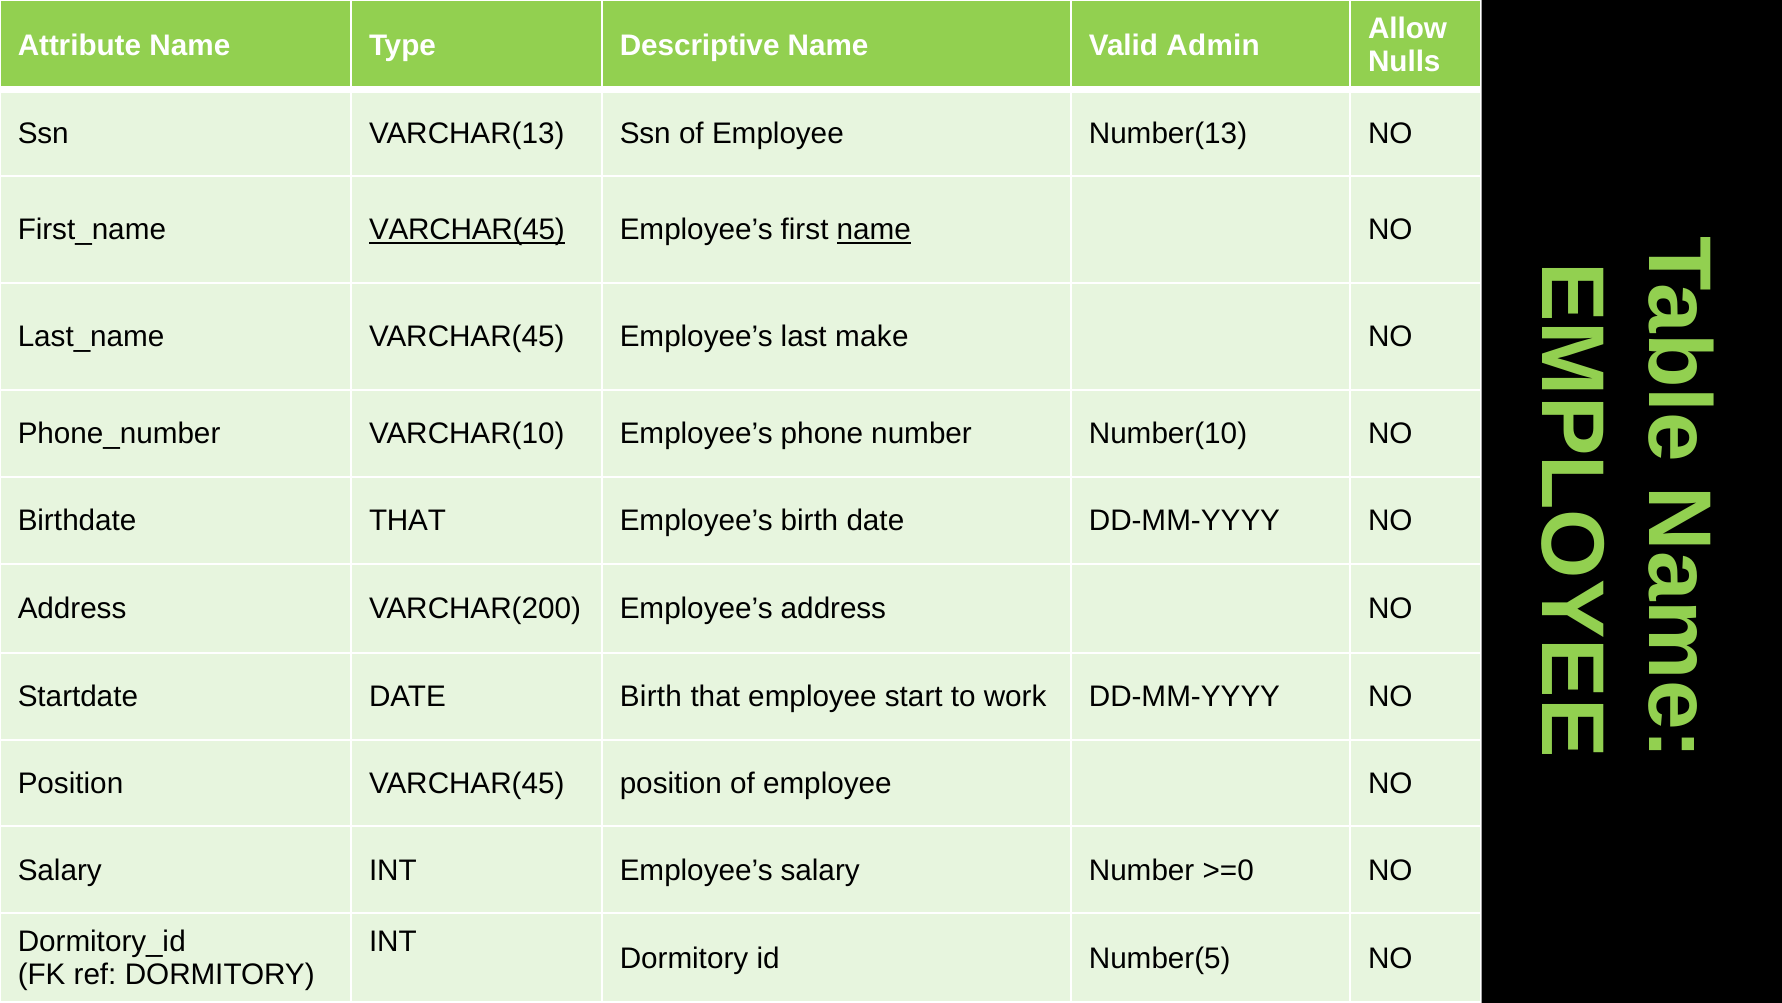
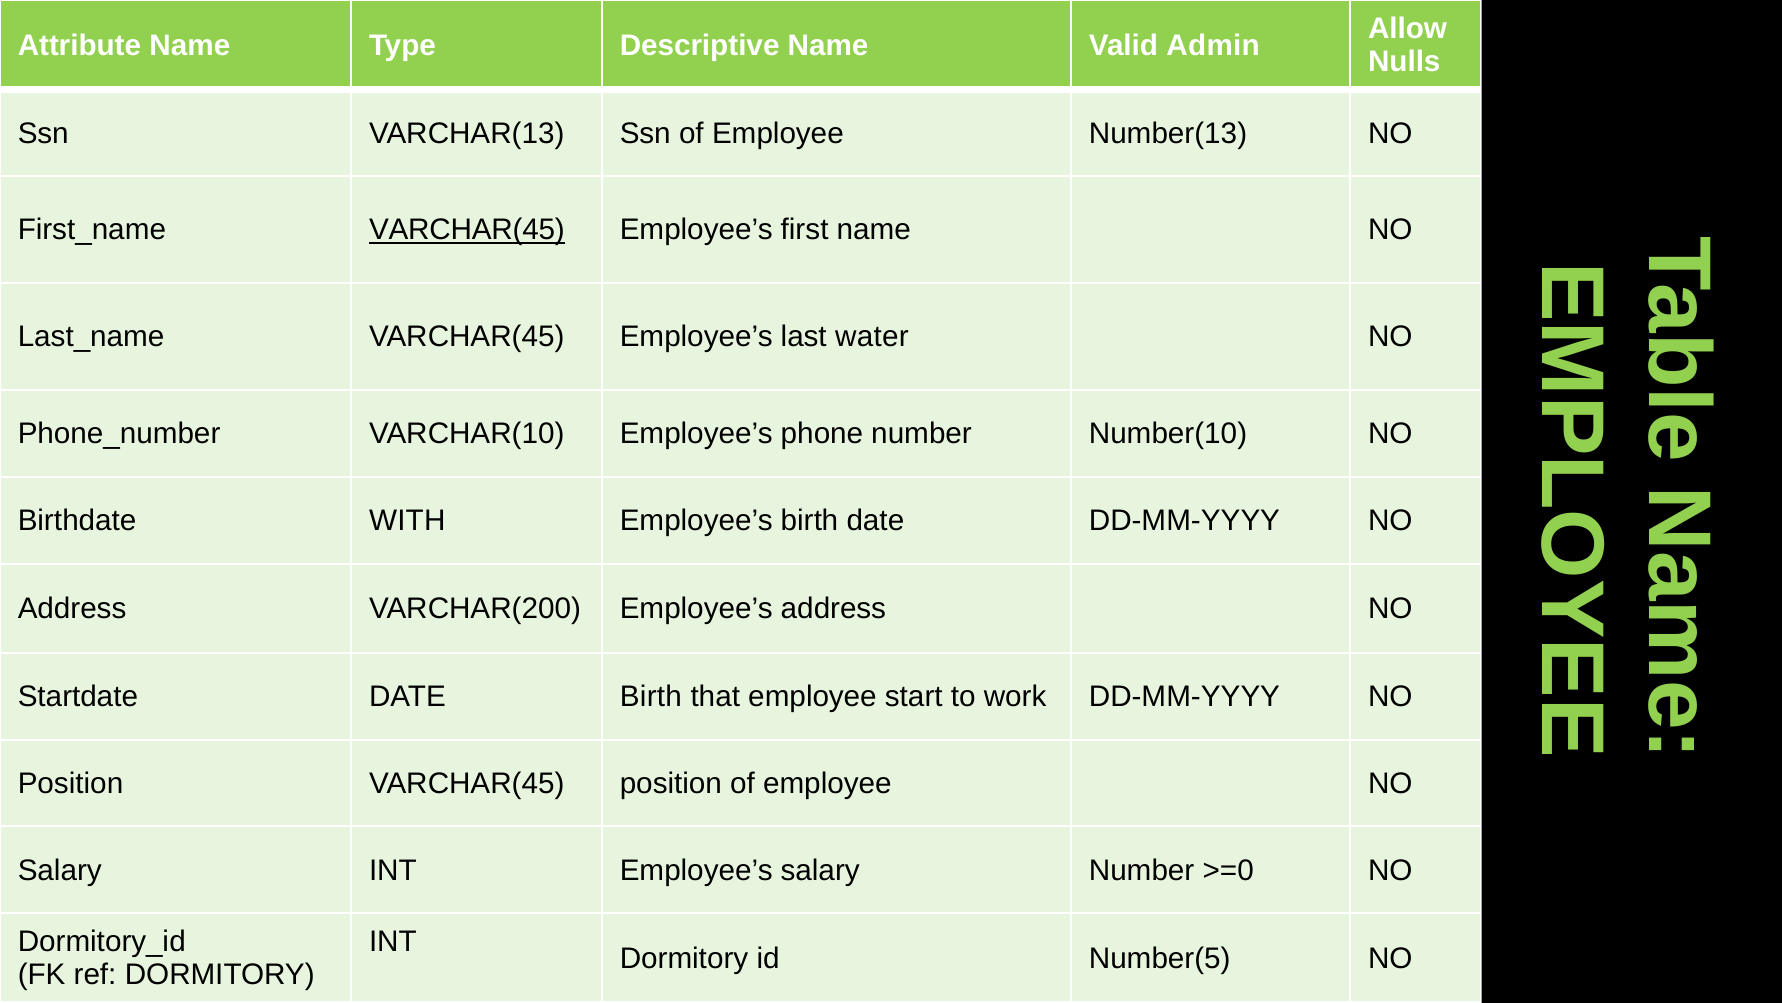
name at (874, 230) underline: present -> none
make: make -> water
Birthdate THAT: THAT -> WITH
